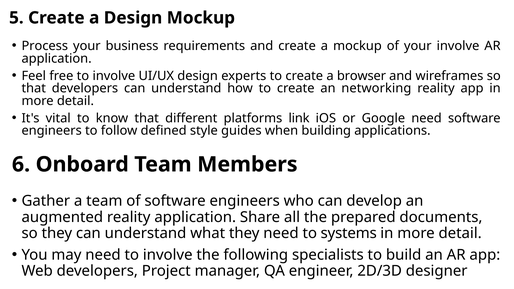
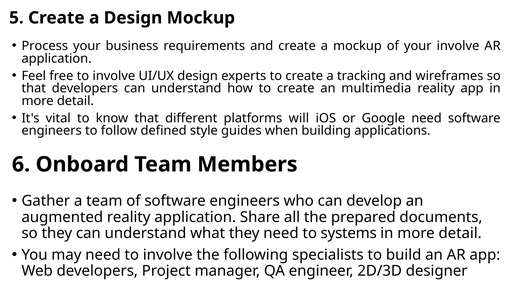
browser: browser -> tracking
networking: networking -> multimedia
link: link -> will
